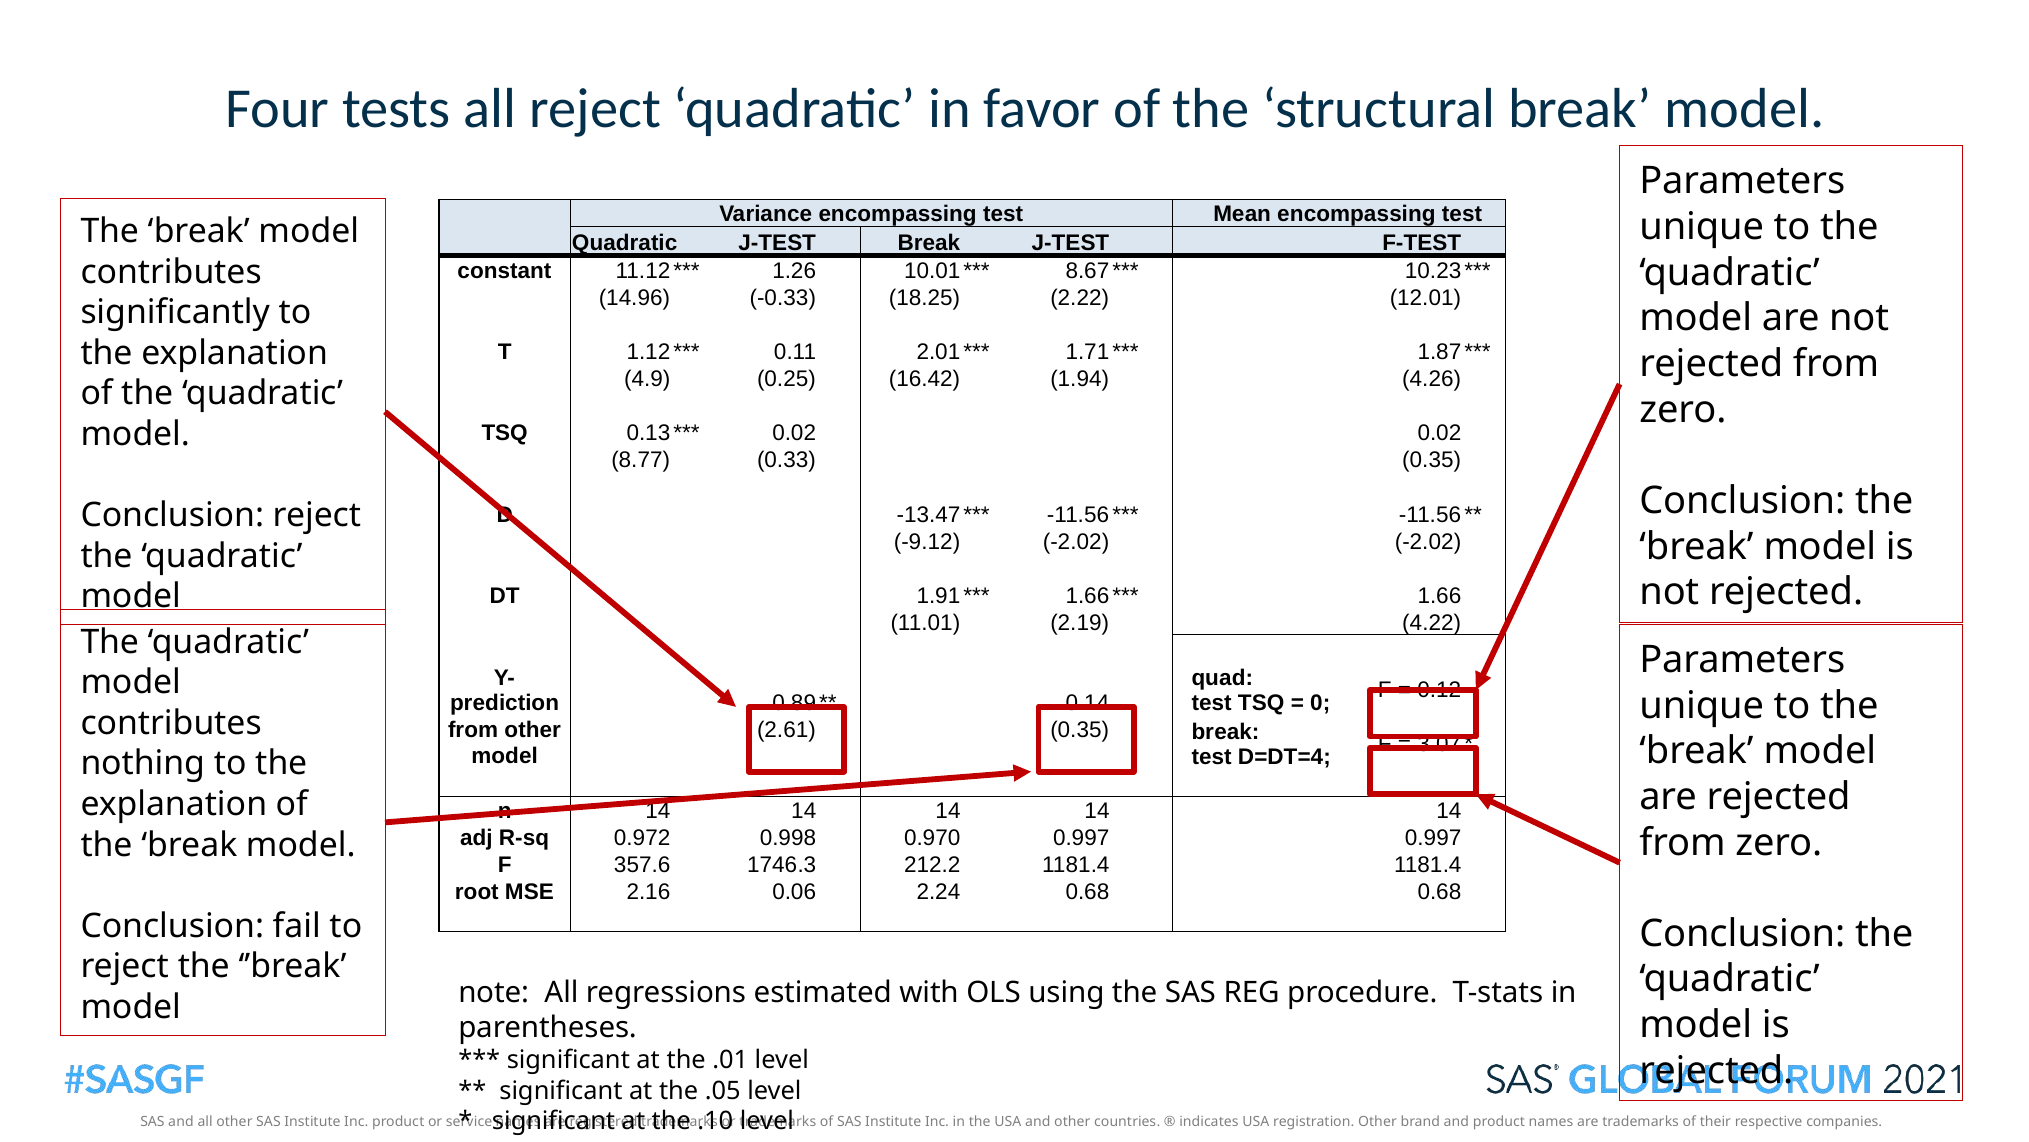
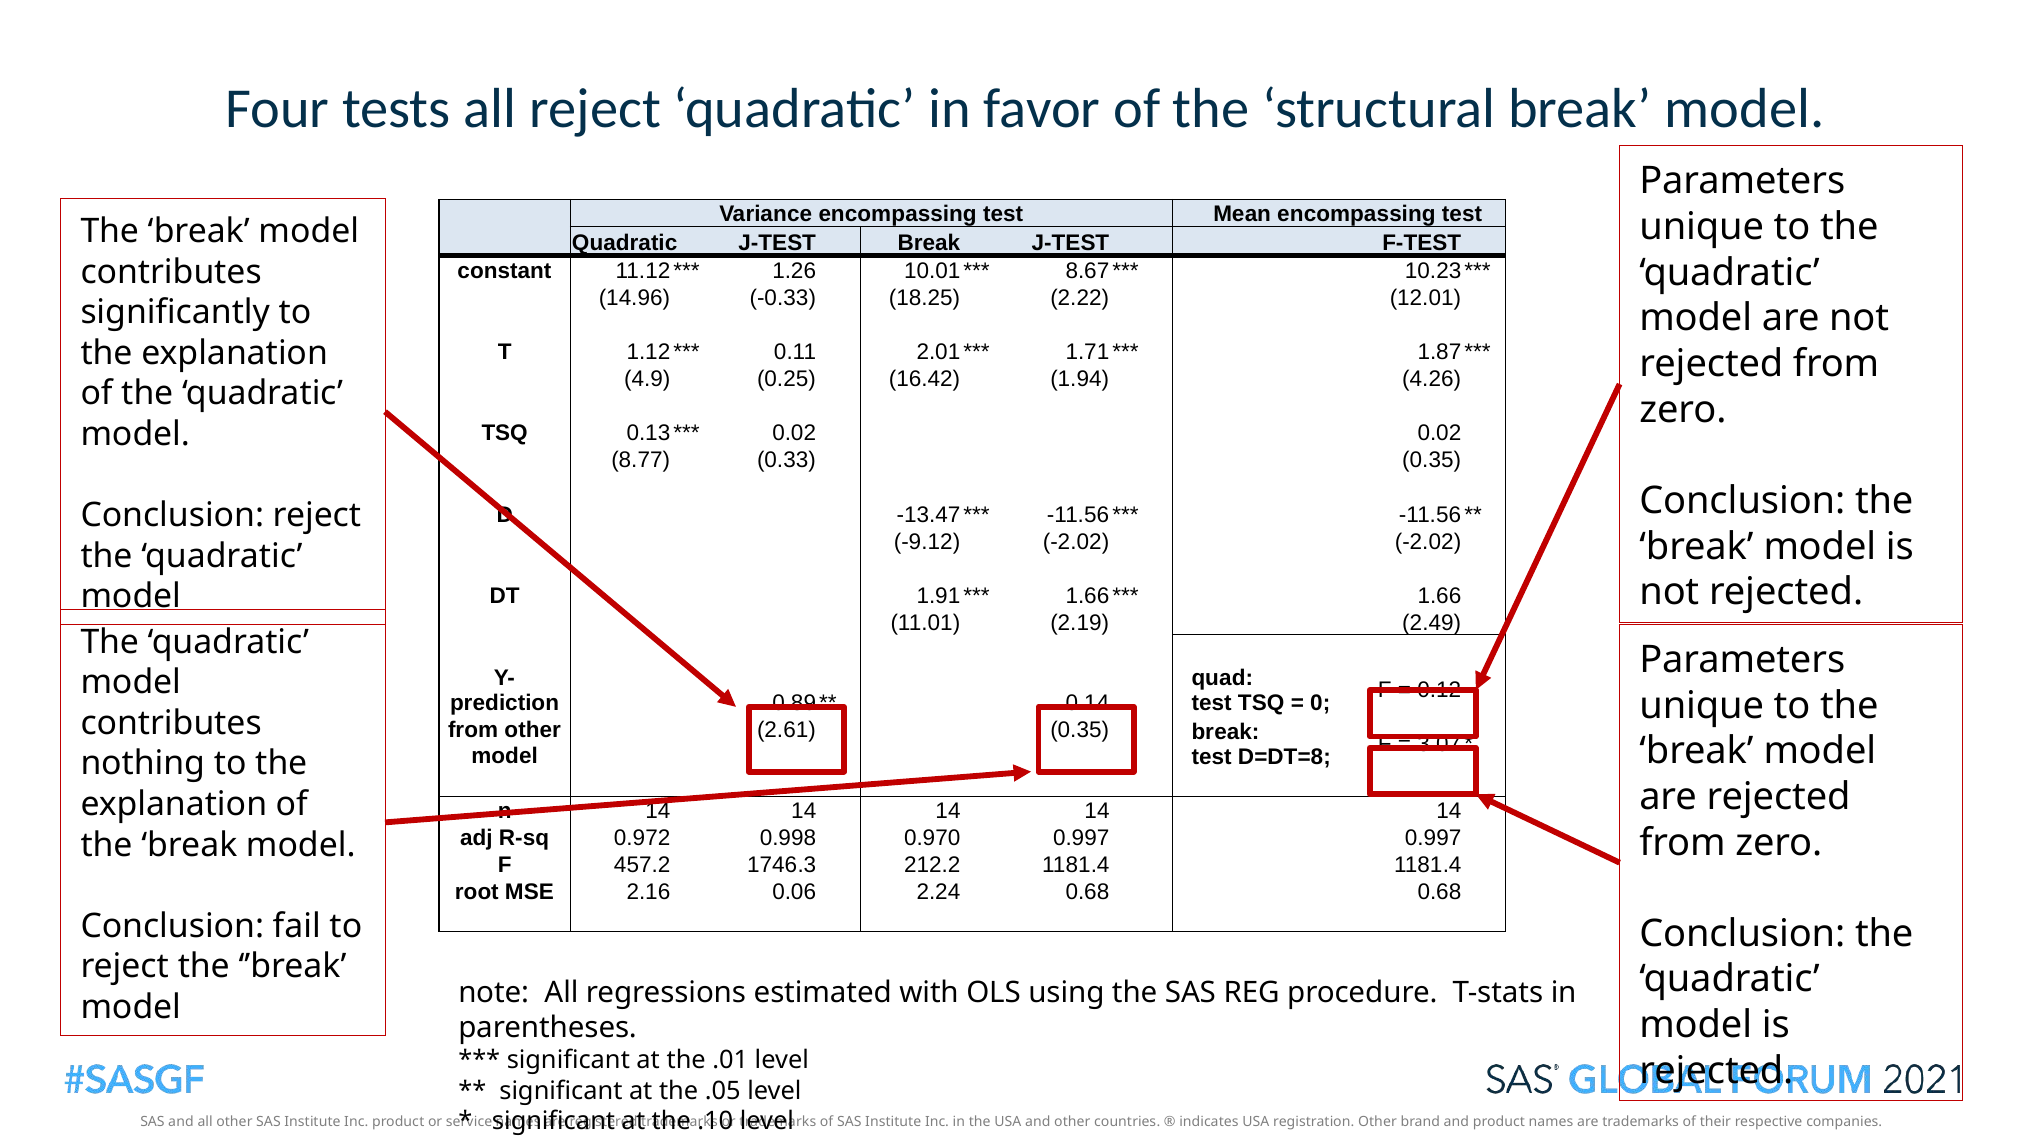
4.22: 4.22 -> 2.49
D=DT=4: D=DT=4 -> D=DT=8
357.6: 357.6 -> 457.2
